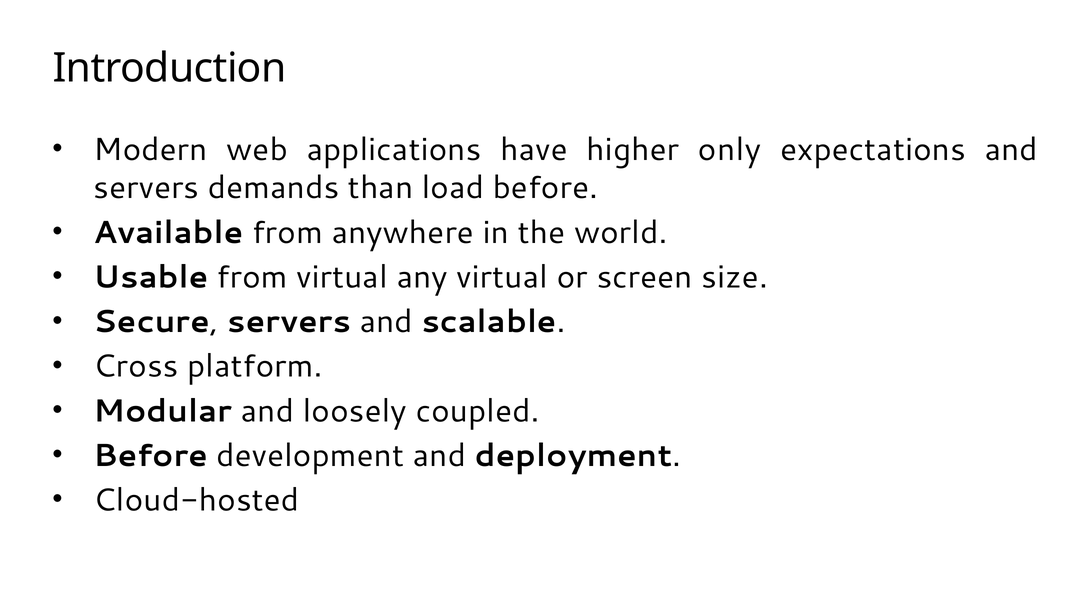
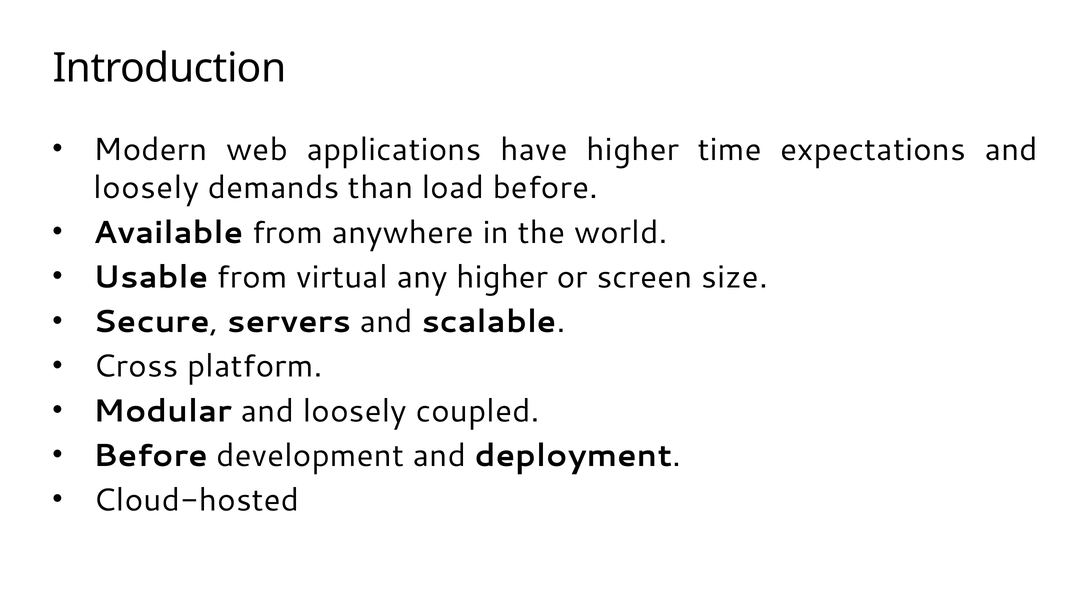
only: only -> time
servers at (146, 188): servers -> loosely
any virtual: virtual -> higher
